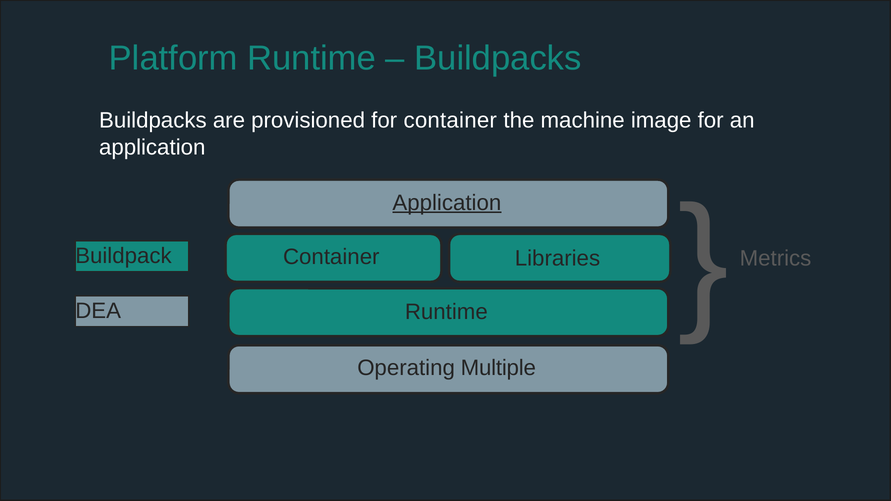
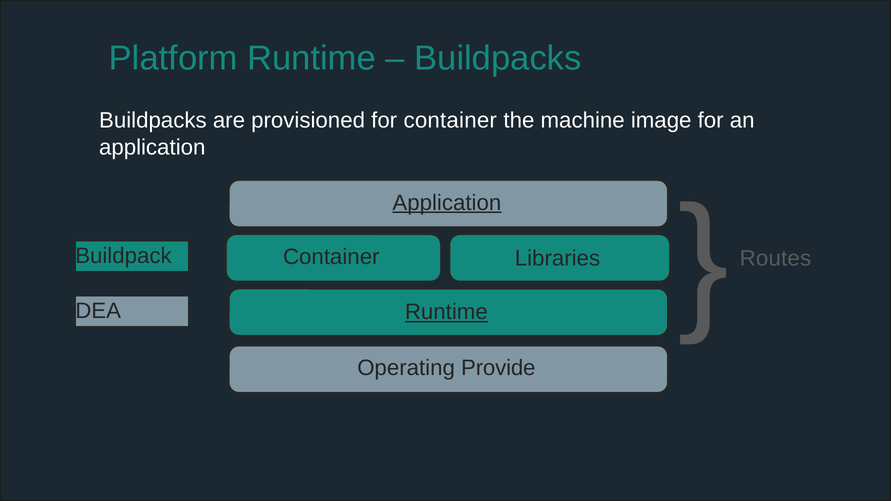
Metrics: Metrics -> Routes
Runtime at (446, 312) underline: none -> present
Multiple: Multiple -> Provide
